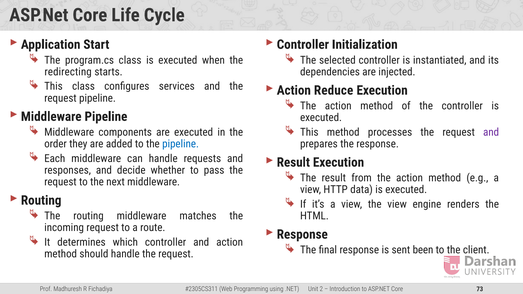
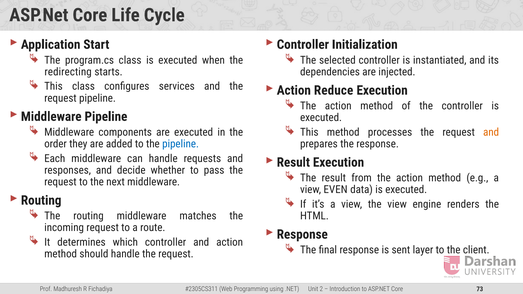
and at (491, 132) colour: purple -> orange
HTTP: HTTP -> EVEN
been: been -> layer
